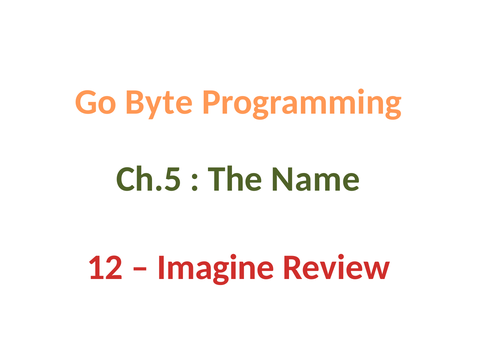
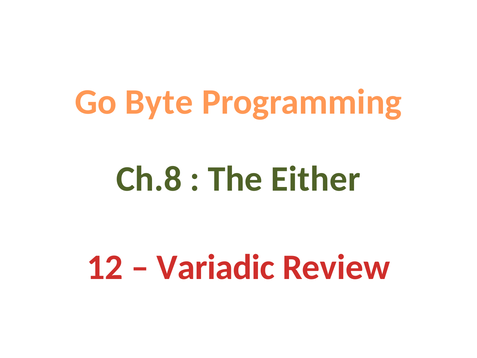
Ch.5: Ch.5 -> Ch.8
Name: Name -> Either
Imagine: Imagine -> Variadic
